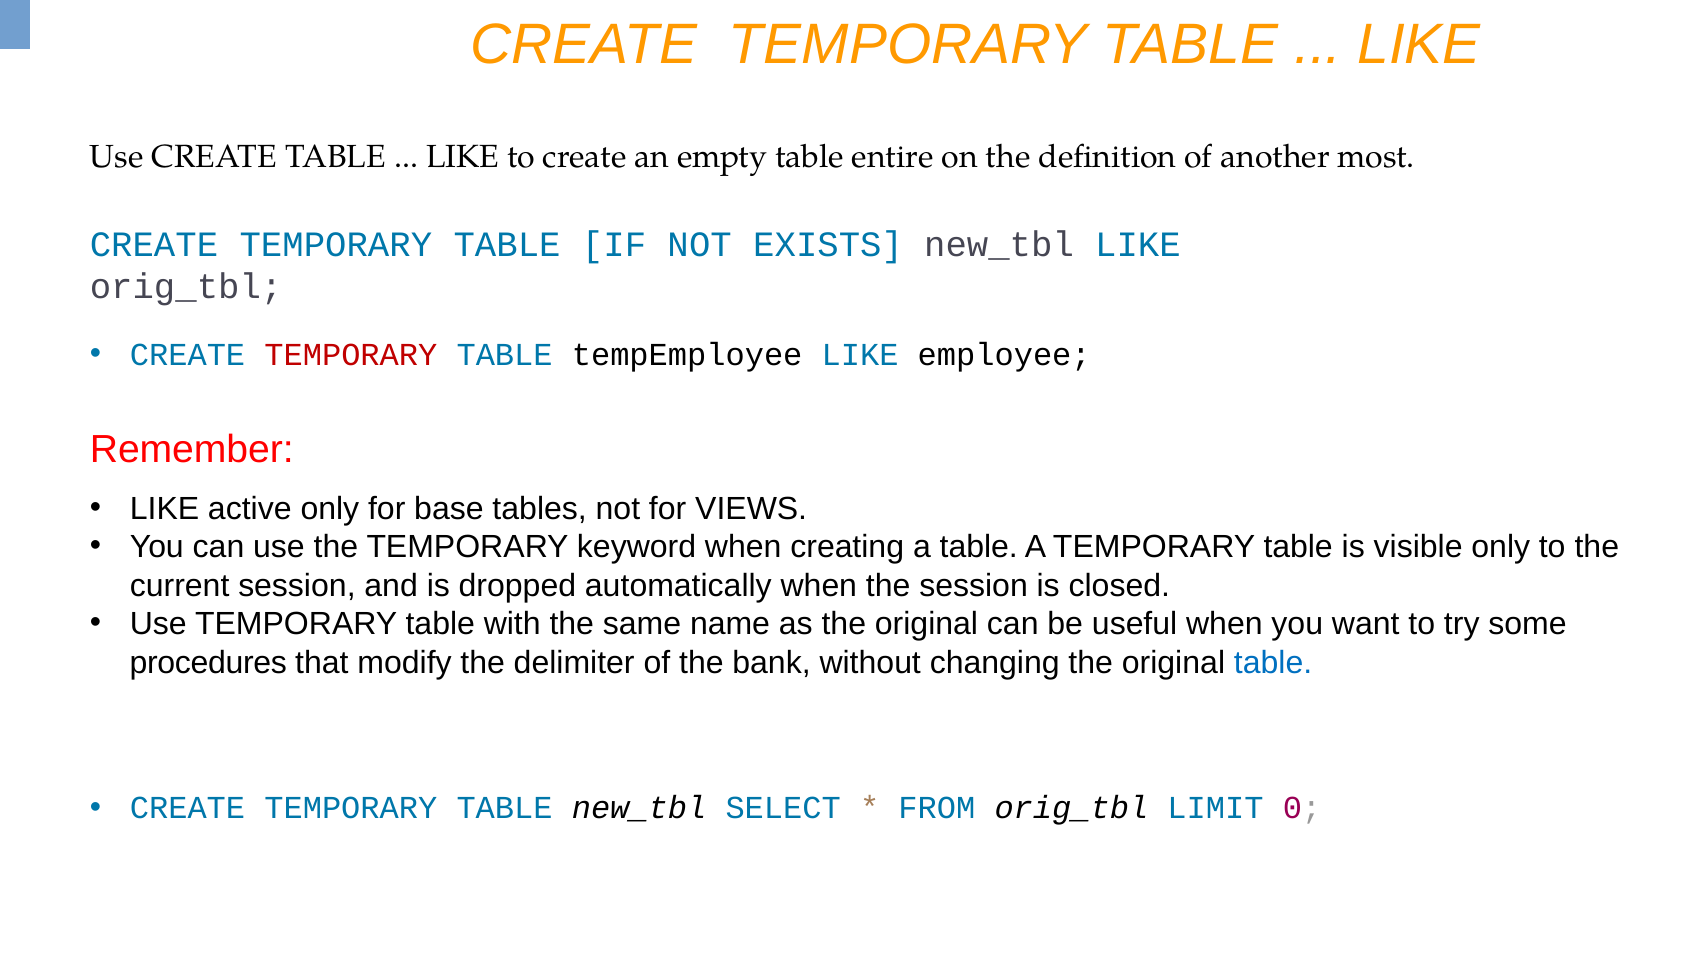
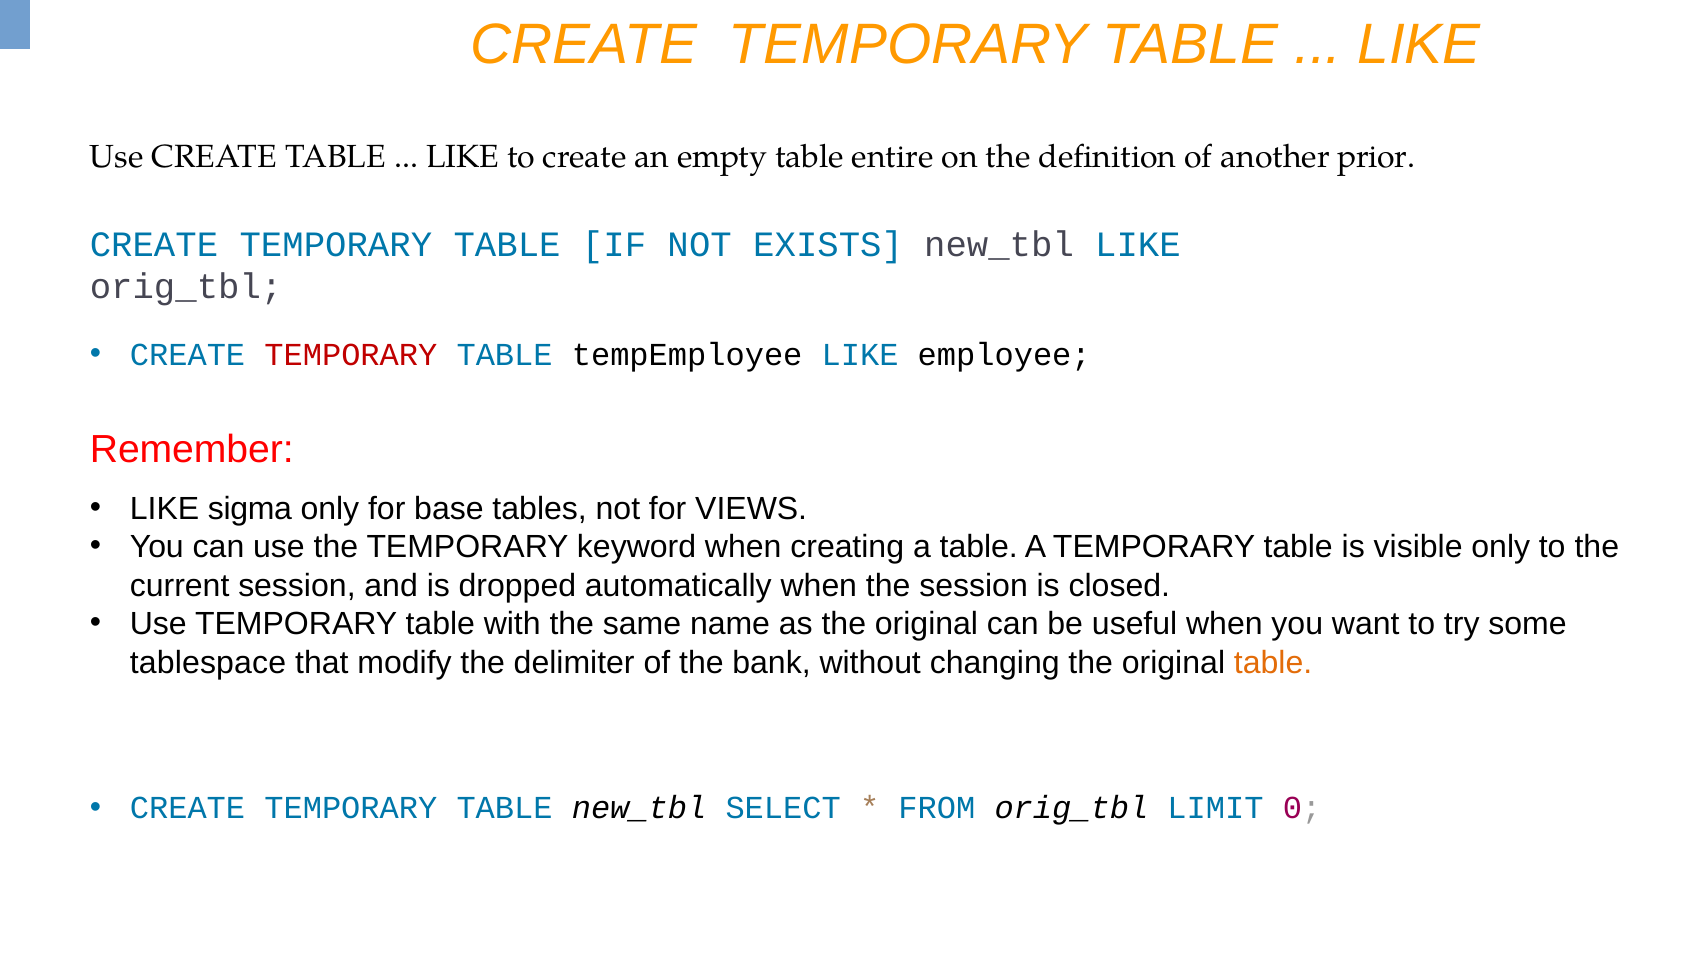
most: most -> prior
active: active -> sigma
procedures: procedures -> tablespace
table at (1273, 662) colour: blue -> orange
